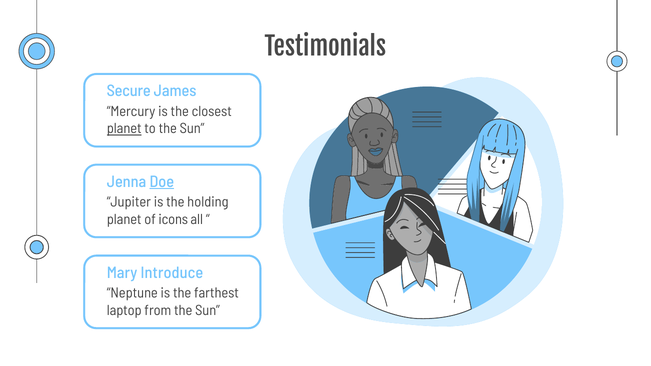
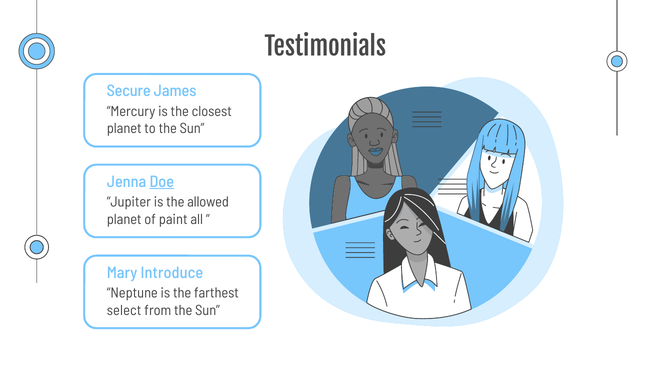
planet at (124, 129) underline: present -> none
holding: holding -> allowed
icons: icons -> paint
laptop: laptop -> select
